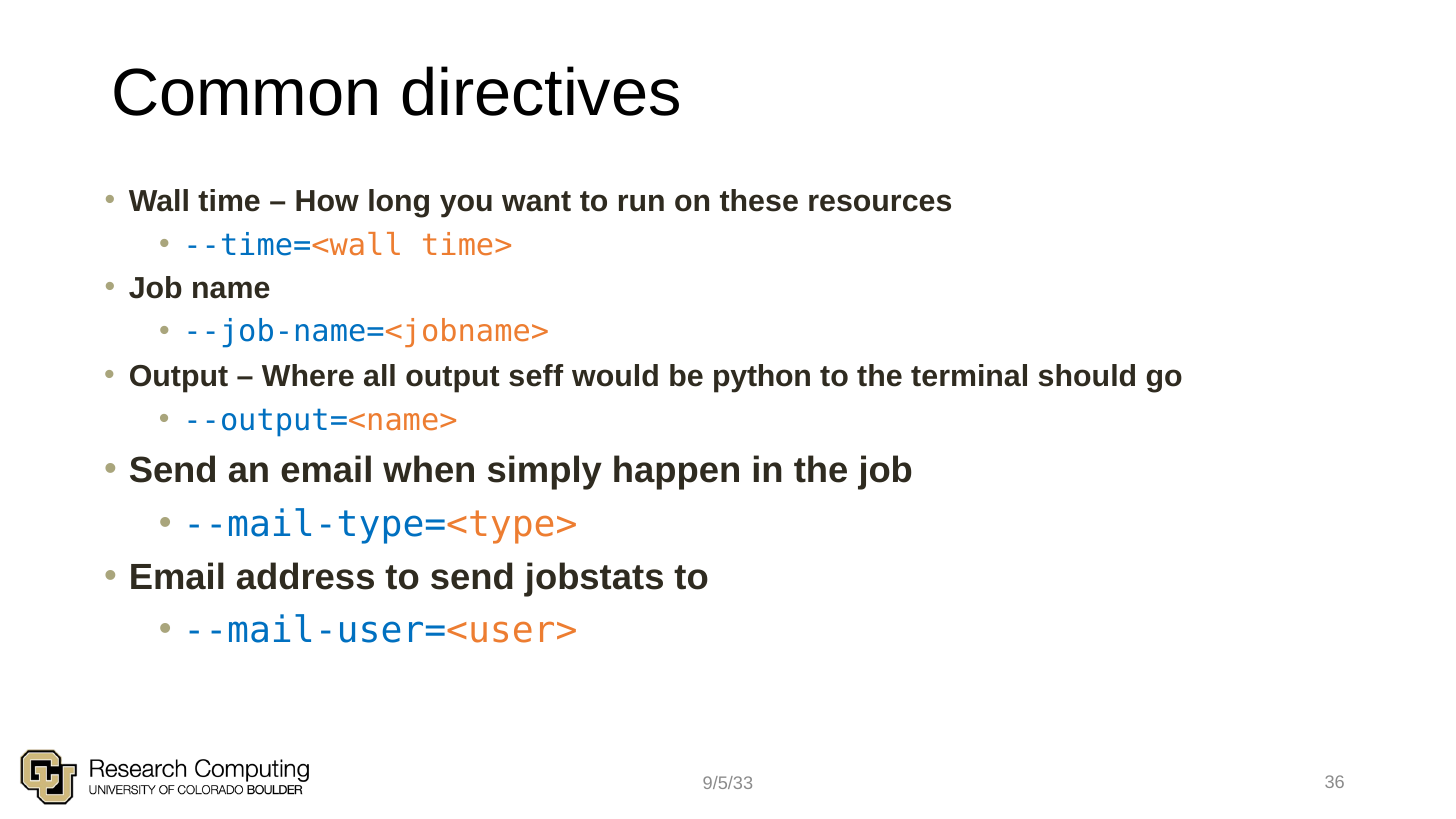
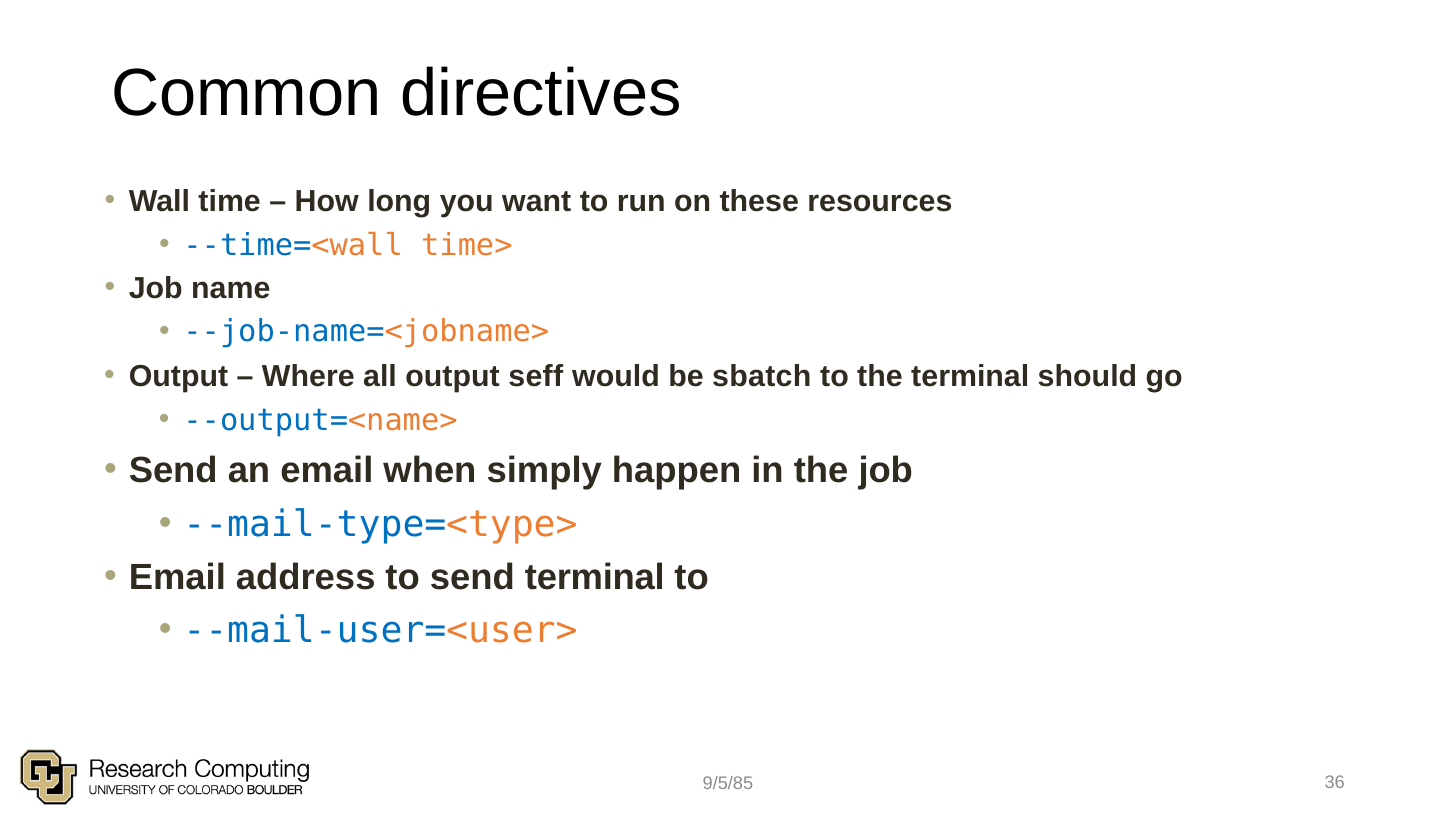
python: python -> sbatch
send jobstats: jobstats -> terminal
9/5/33: 9/5/33 -> 9/5/85
